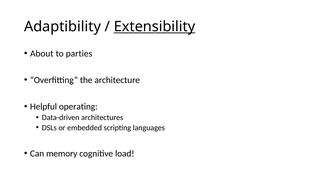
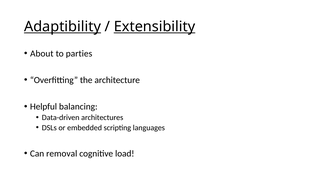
Adaptibility underline: none -> present
operating: operating -> balancing
memory: memory -> removal
